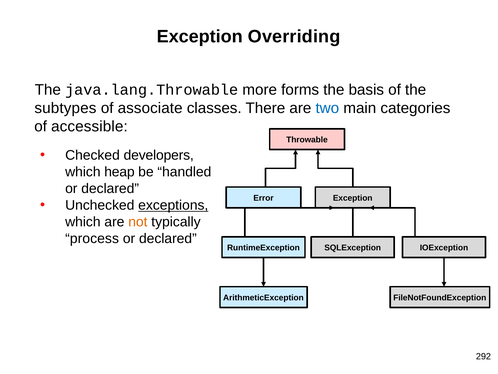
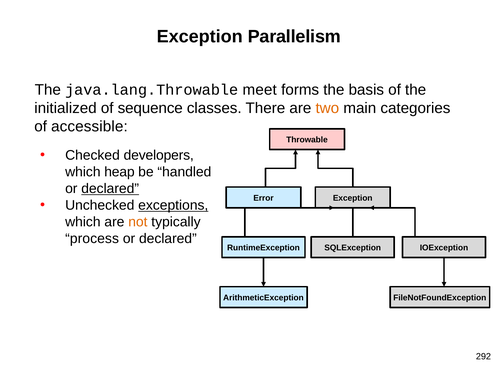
Overriding: Overriding -> Parallelism
more: more -> meet
subtypes: subtypes -> initialized
associate: associate -> sequence
two colour: blue -> orange
declared at (110, 188) underline: none -> present
